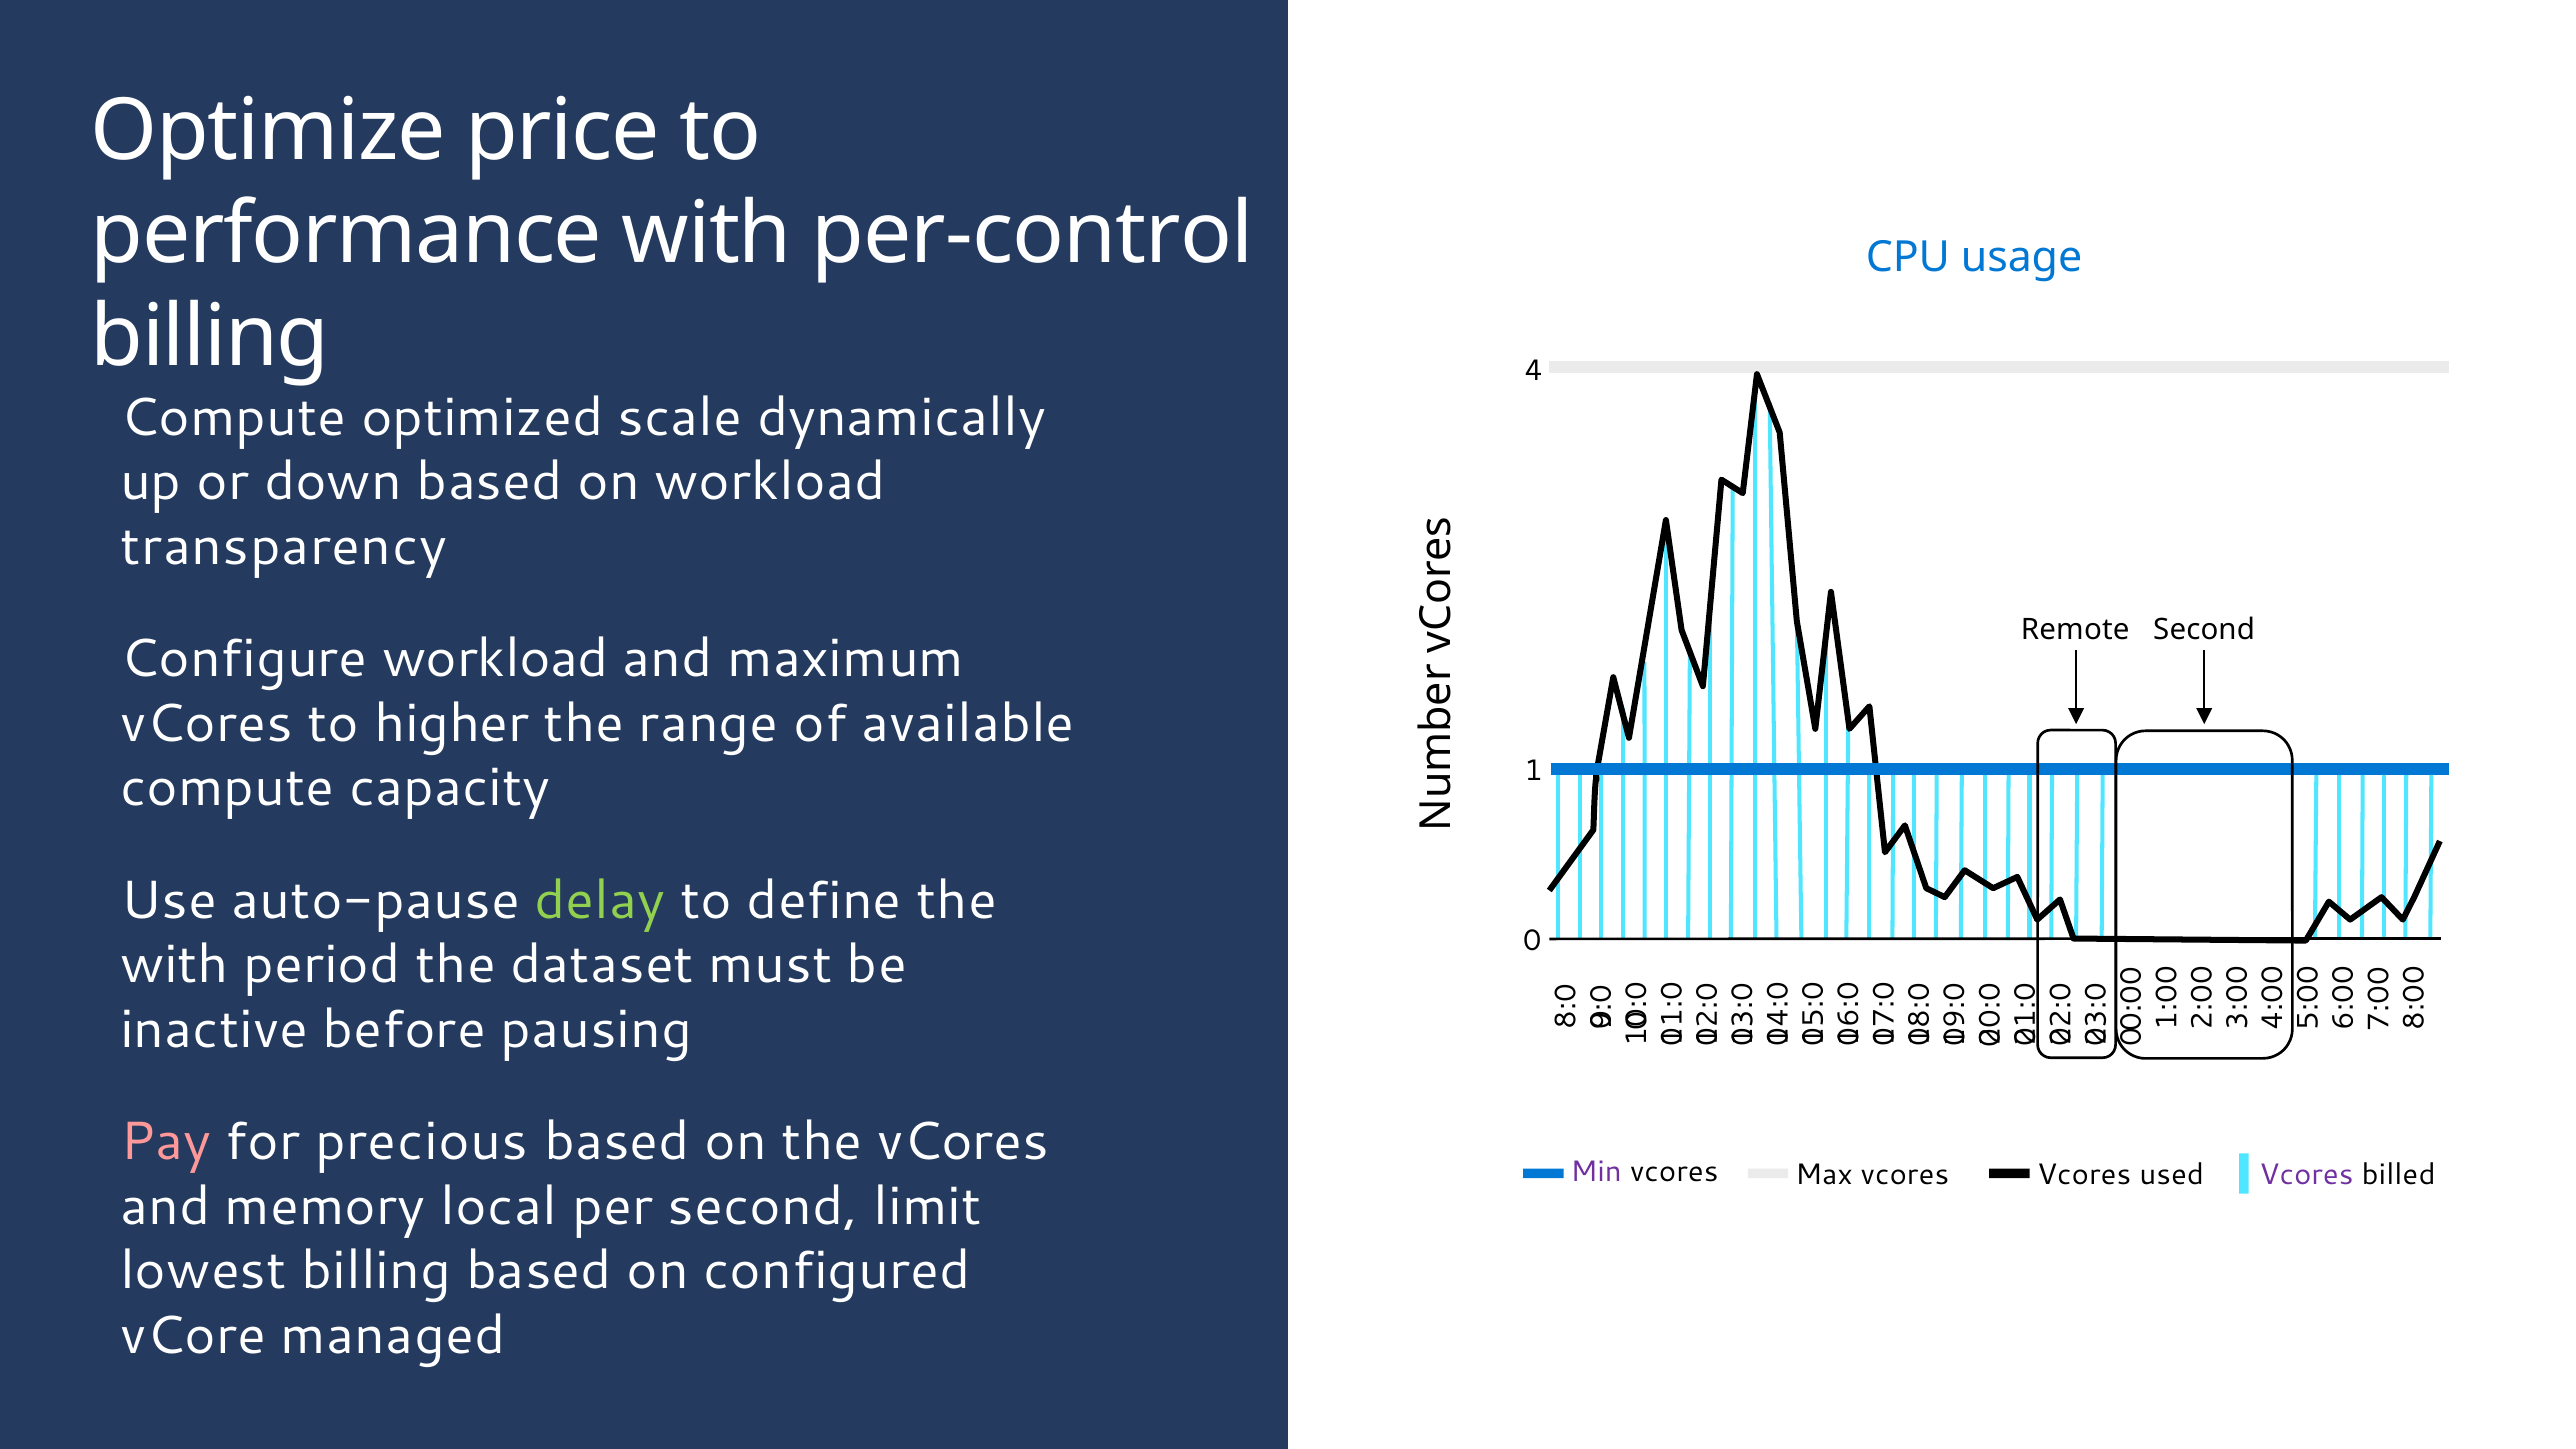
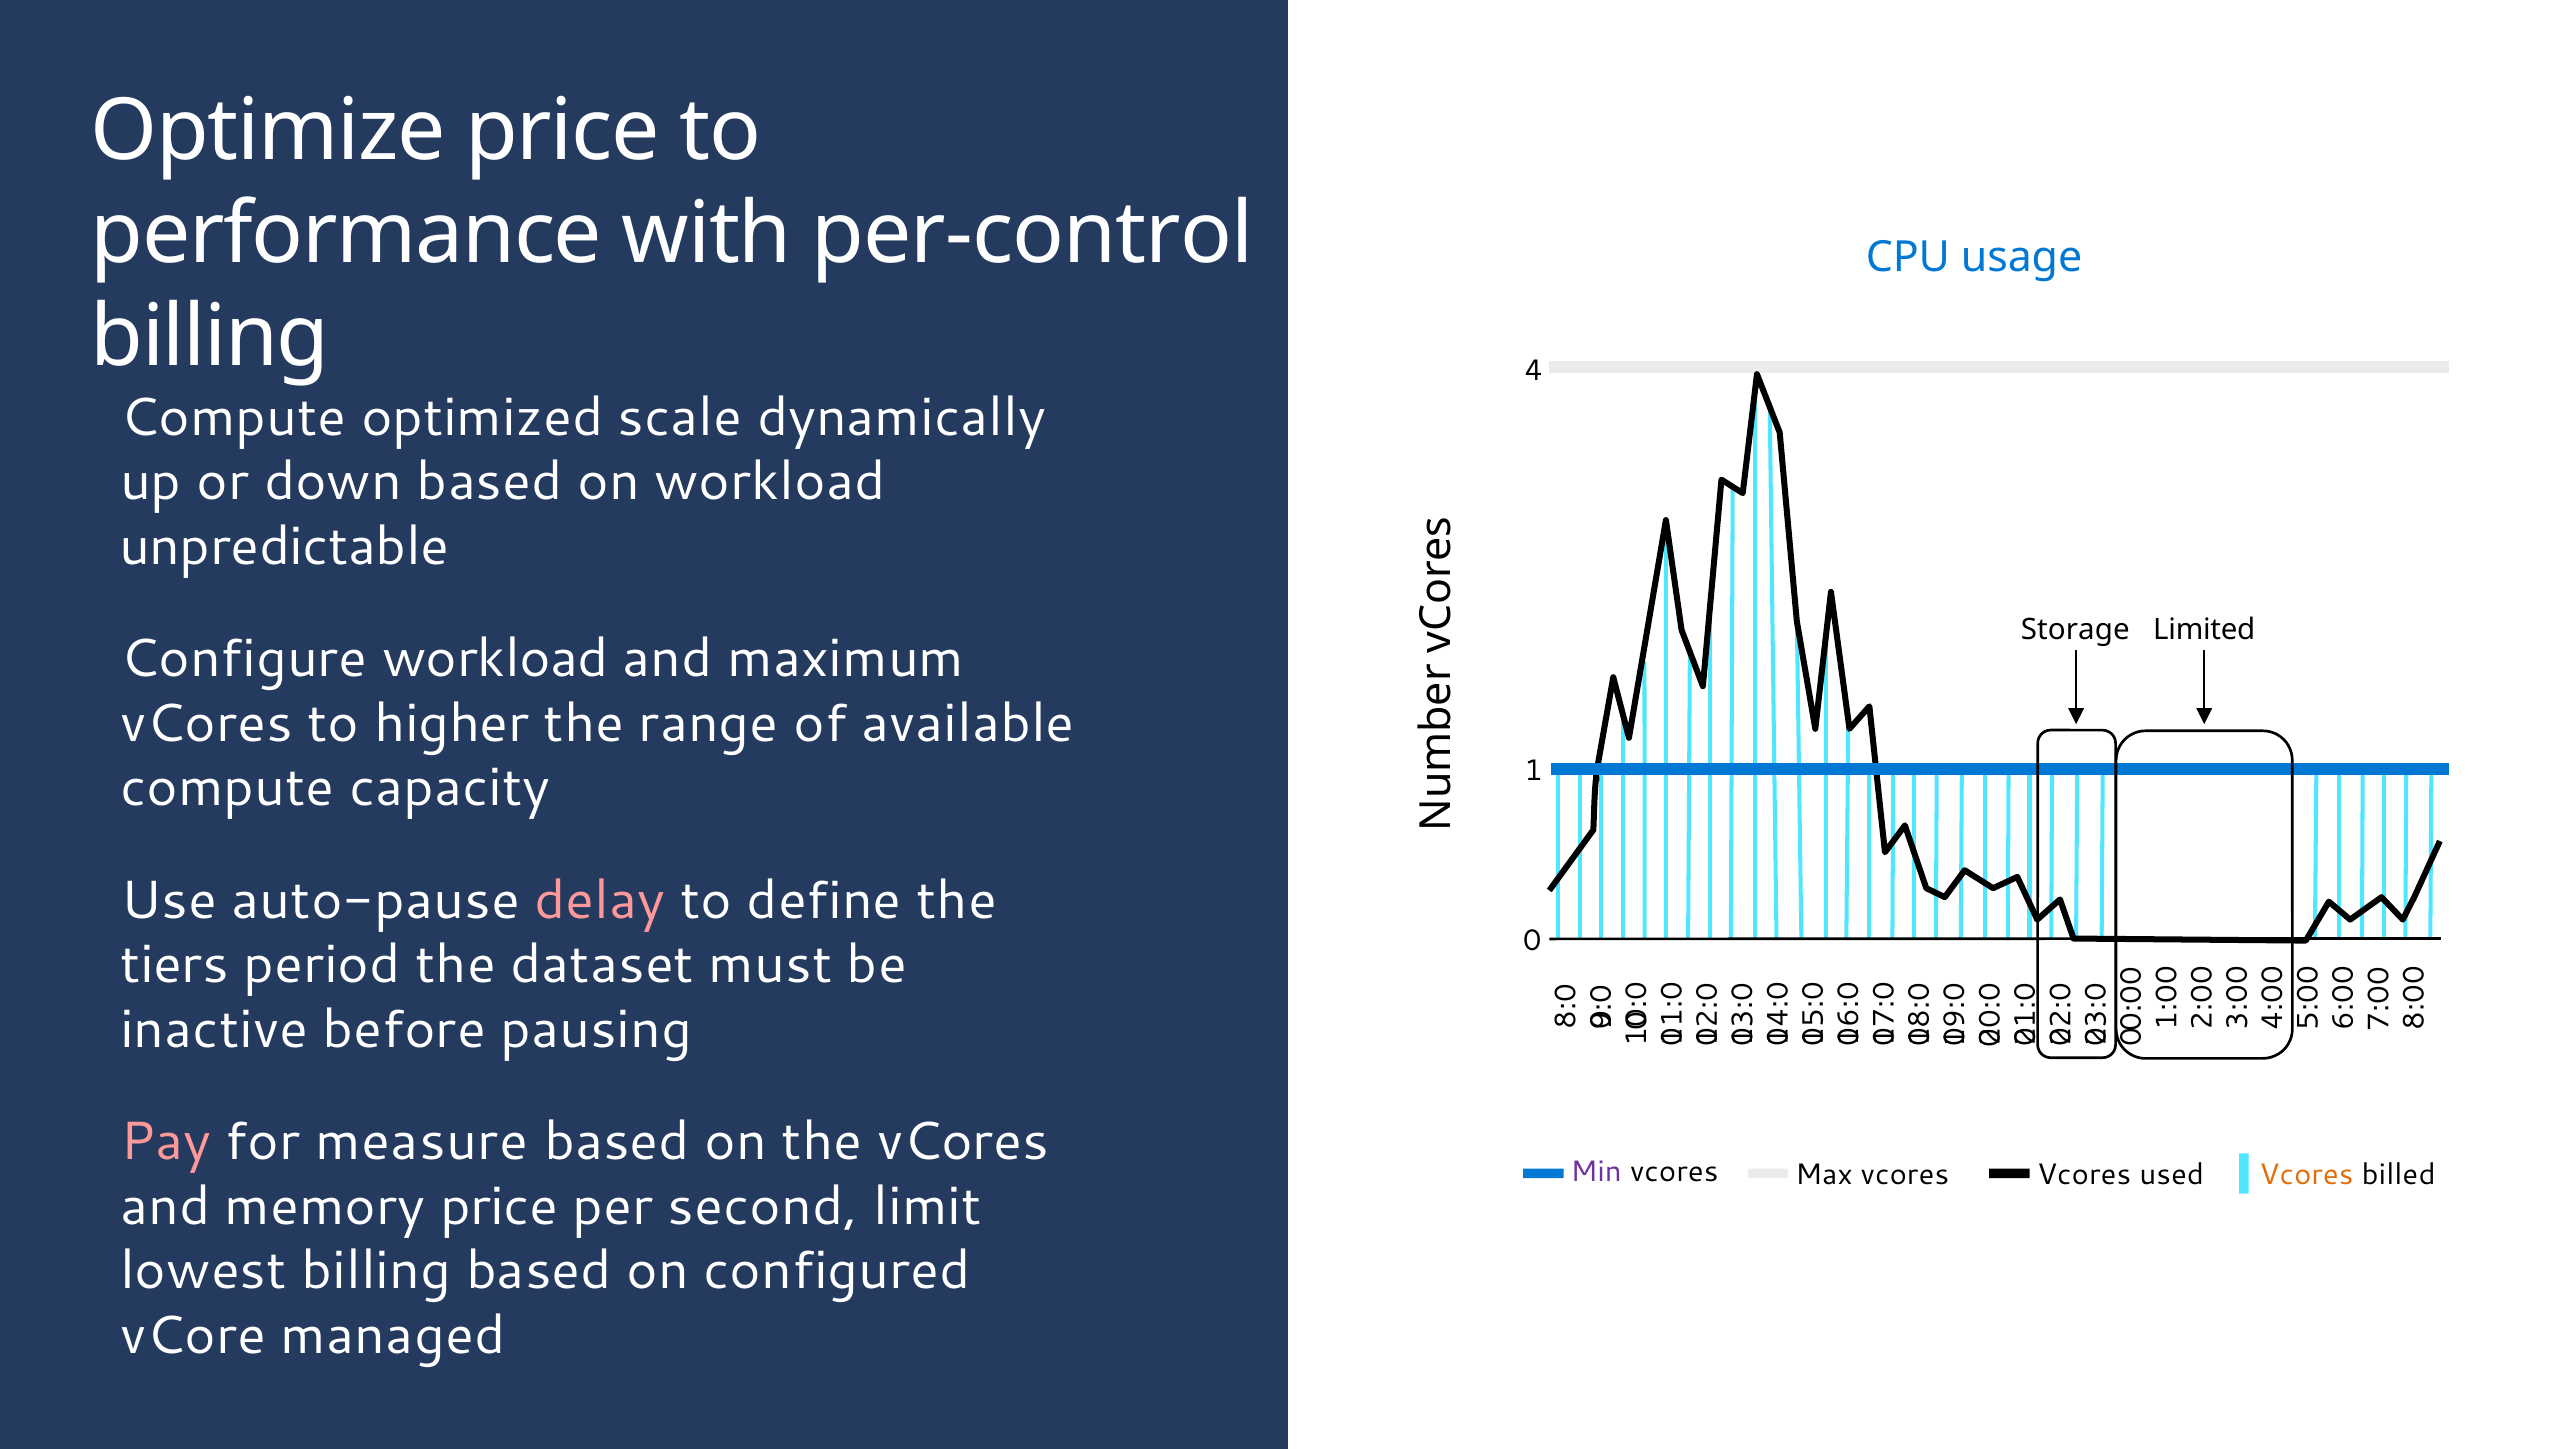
transparency: transparency -> unpredictable
Remote: Remote -> Storage
Second at (2204, 630): Second -> Limited
delay colour: light green -> pink
with at (175, 965): with -> tiers
precious: precious -> measure
Vcores at (2306, 1174) colour: purple -> orange
memory local: local -> price
